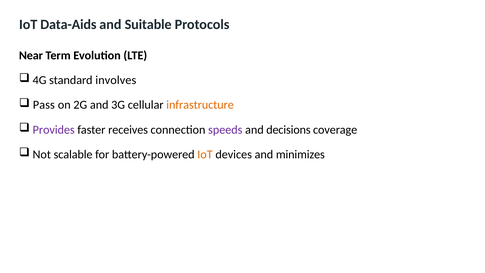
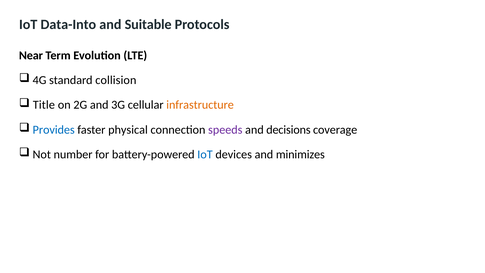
Data-Aids: Data-Aids -> Data-Into
involves: involves -> collision
Pass: Pass -> Title
Provides colour: purple -> blue
receives: receives -> physical
scalable: scalable -> number
IoT at (205, 154) colour: orange -> blue
